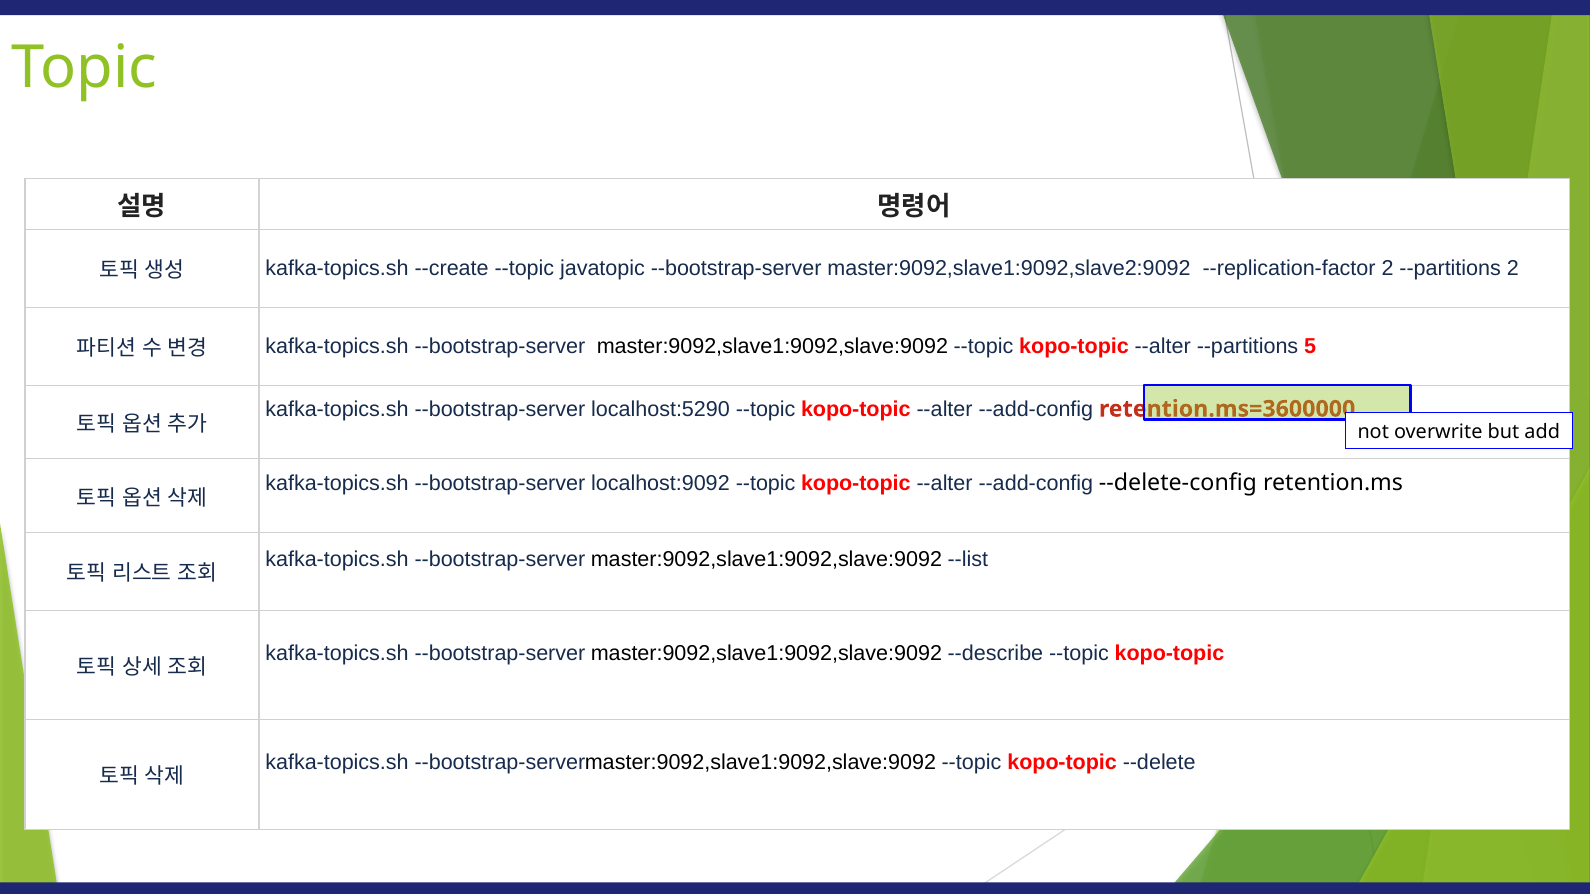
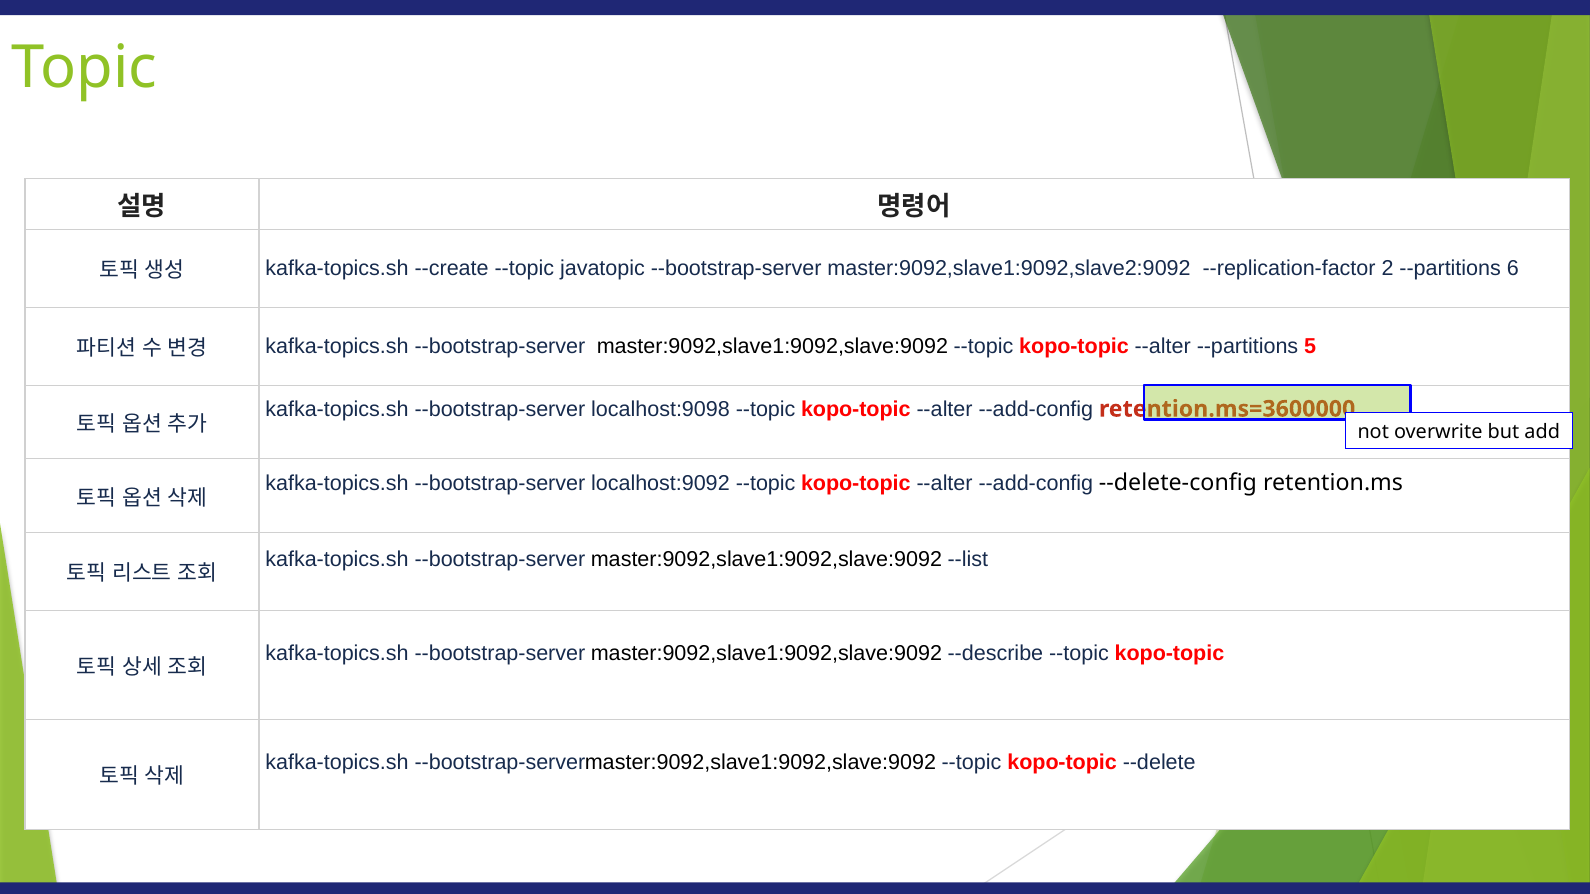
--partitions 2: 2 -> 6
localhost:5290: localhost:5290 -> localhost:9098
